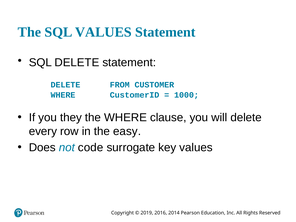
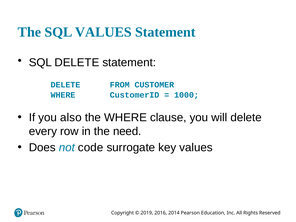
they: they -> also
easy: easy -> need
